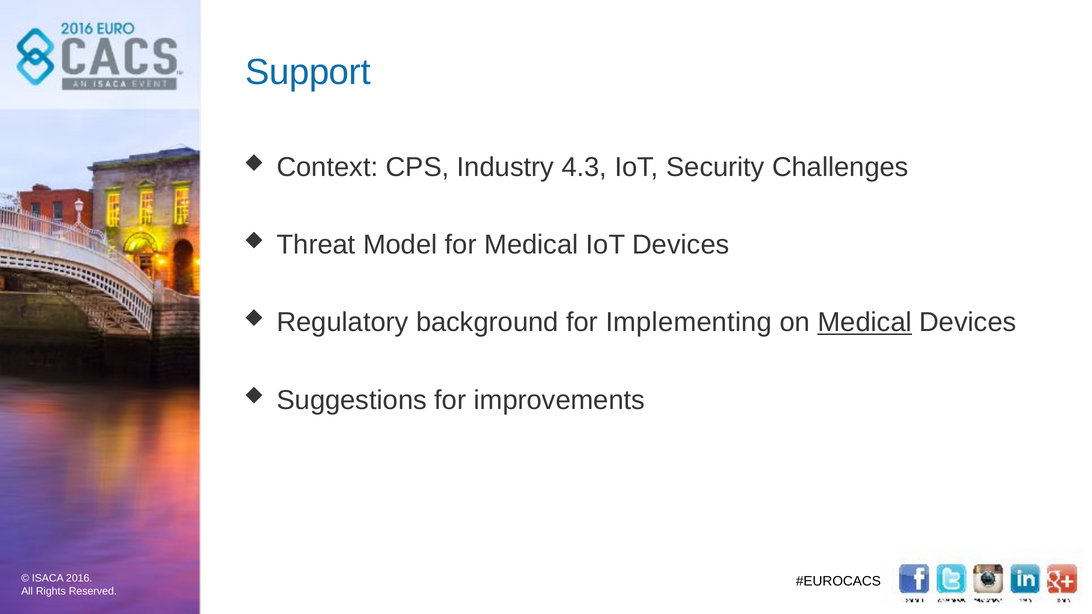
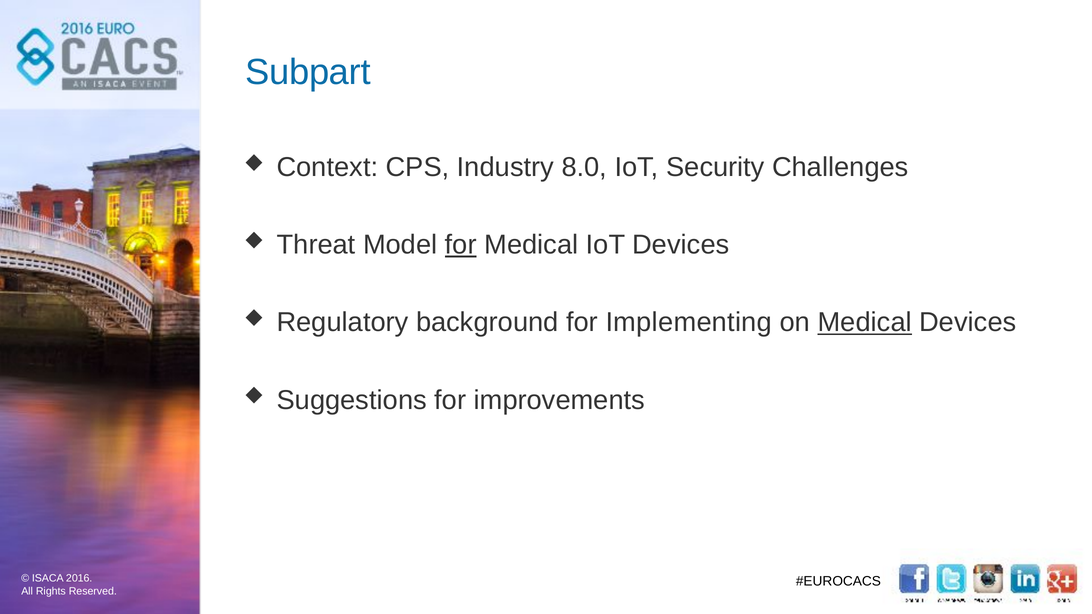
Support: Support -> Subpart
4.3: 4.3 -> 8.0
for at (461, 245) underline: none -> present
